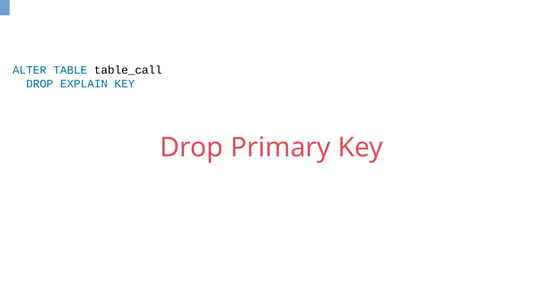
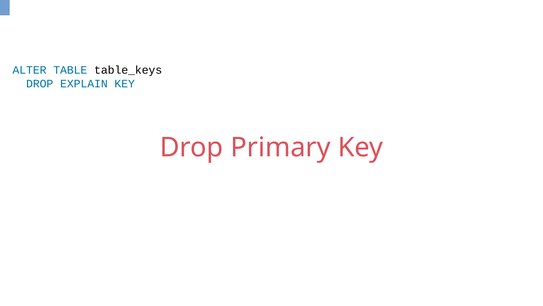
table_call: table_call -> table_keys
